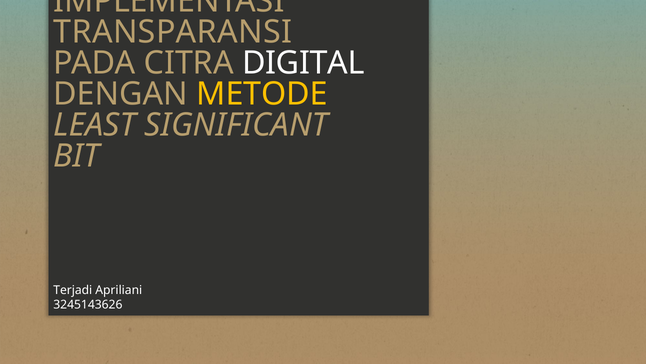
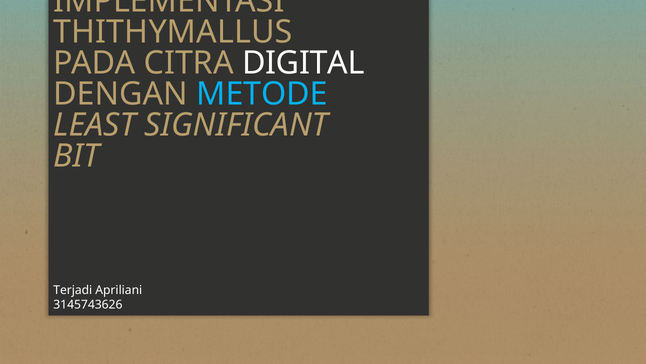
TRANSPARANSI: TRANSPARANSI -> THITHYMALLUS
METODE colour: yellow -> light blue
3245143626: 3245143626 -> 3145743626
